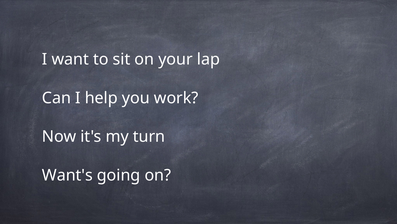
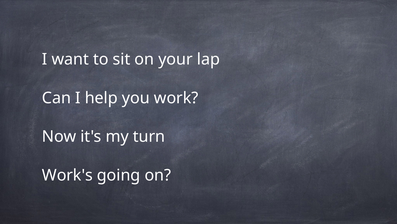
Want's: Want's -> Work's
